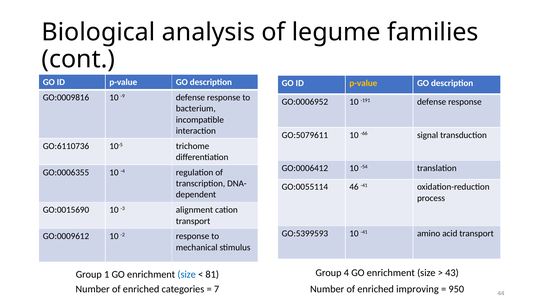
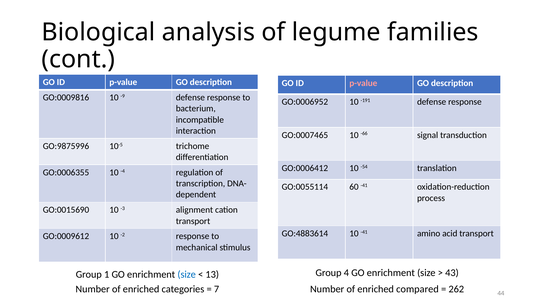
p-value at (363, 83) colour: yellow -> pink
GO:5079611: GO:5079611 -> GO:0007465
GO:6110736: GO:6110736 -> GO:9875996
46: 46 -> 60
GO:5399593: GO:5399593 -> GO:4883614
81: 81 -> 13
improving: improving -> compared
950: 950 -> 262
